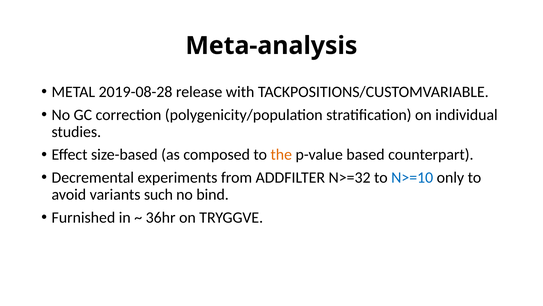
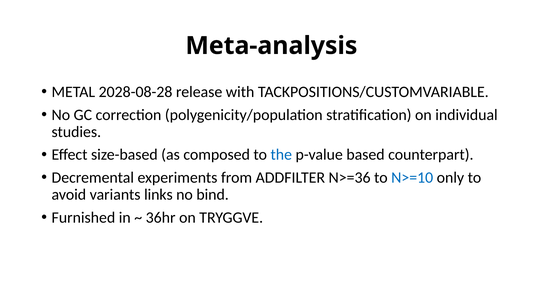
2019-08-28: 2019-08-28 -> 2028-08-28
the colour: orange -> blue
N>=32: N>=32 -> N>=36
such: such -> links
